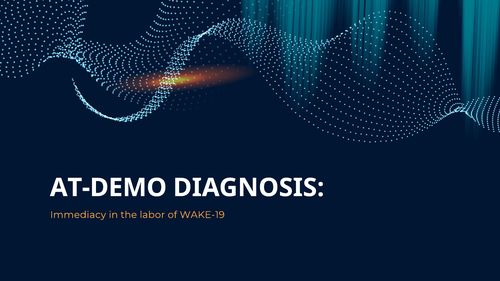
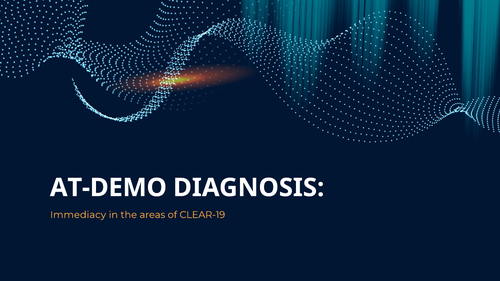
labor: labor -> areas
WAKE-19: WAKE-19 -> CLEAR-19
